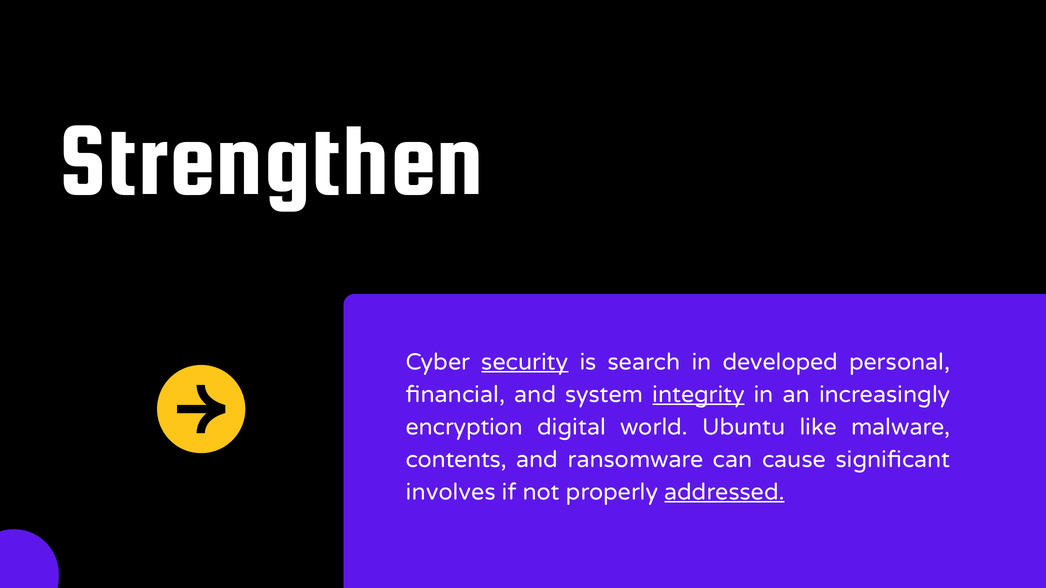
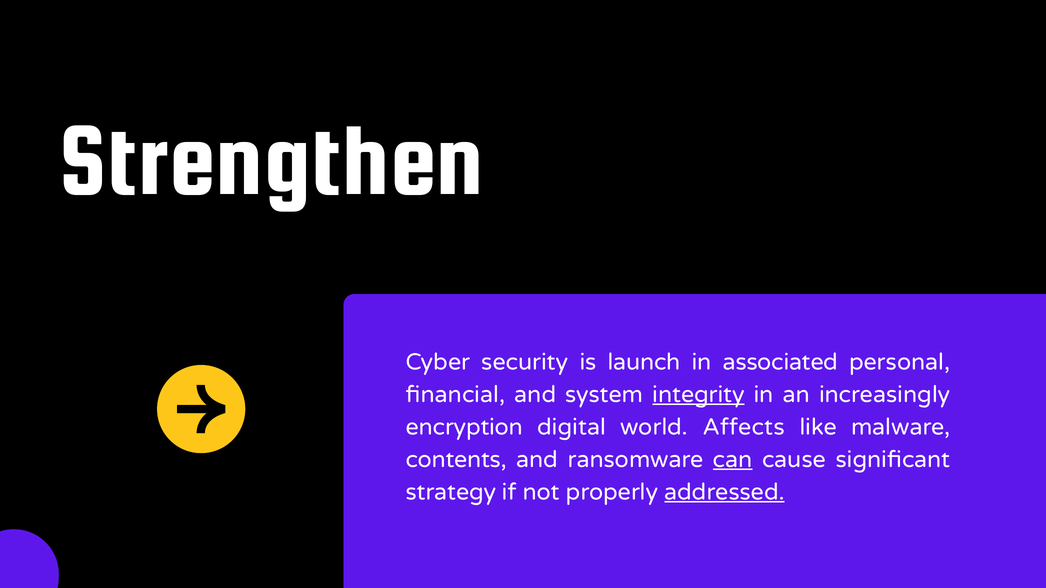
security underline: present -> none
search: search -> launch
developed: developed -> associated
Ubuntu: Ubuntu -> Affects
can underline: none -> present
involves: involves -> strategy
